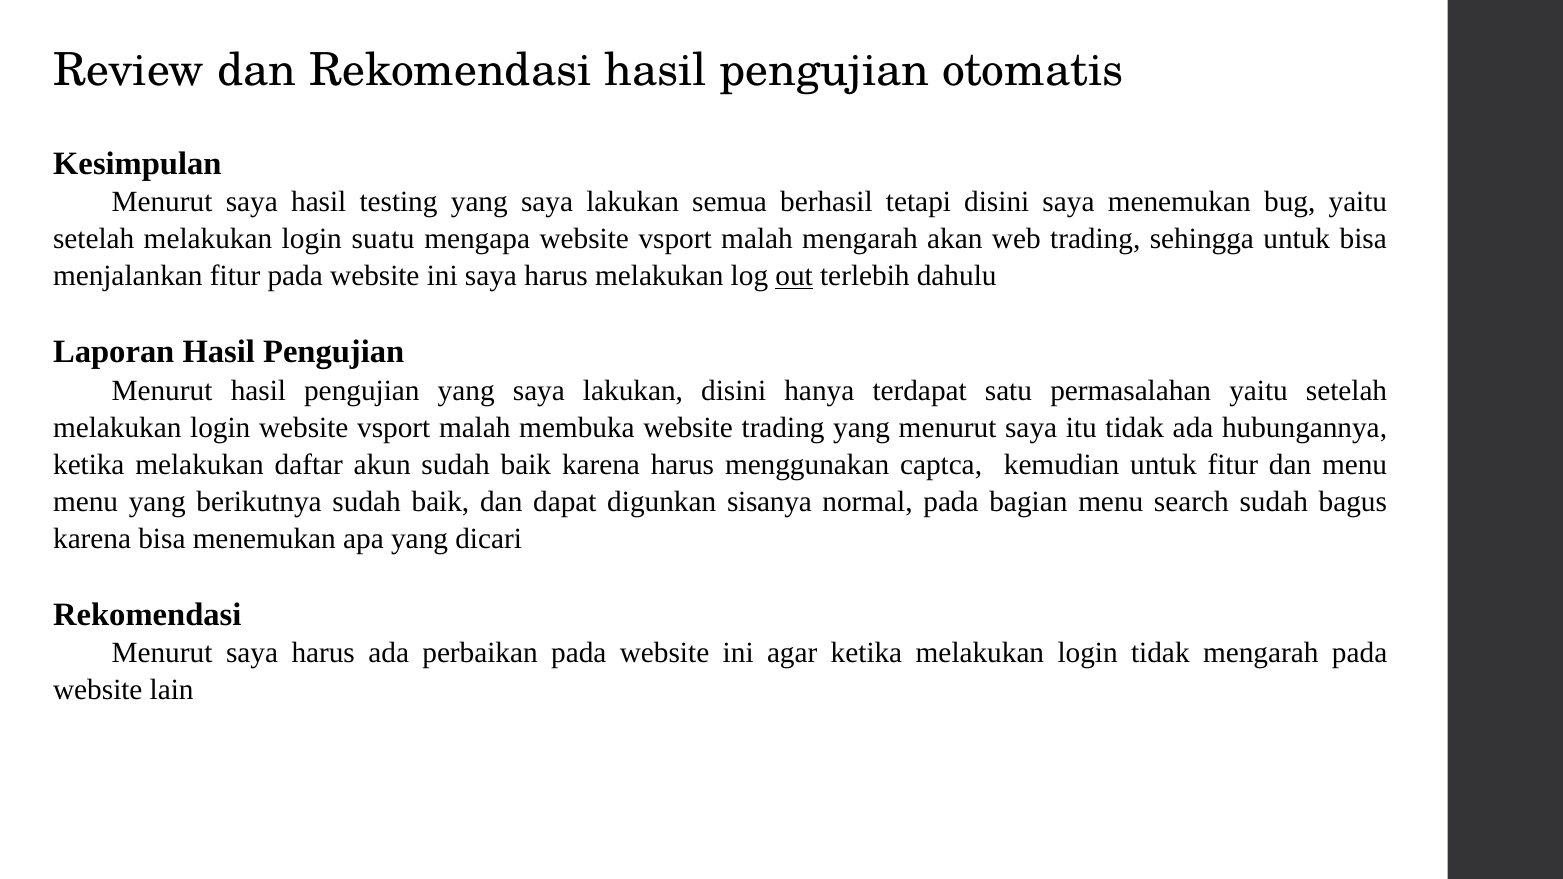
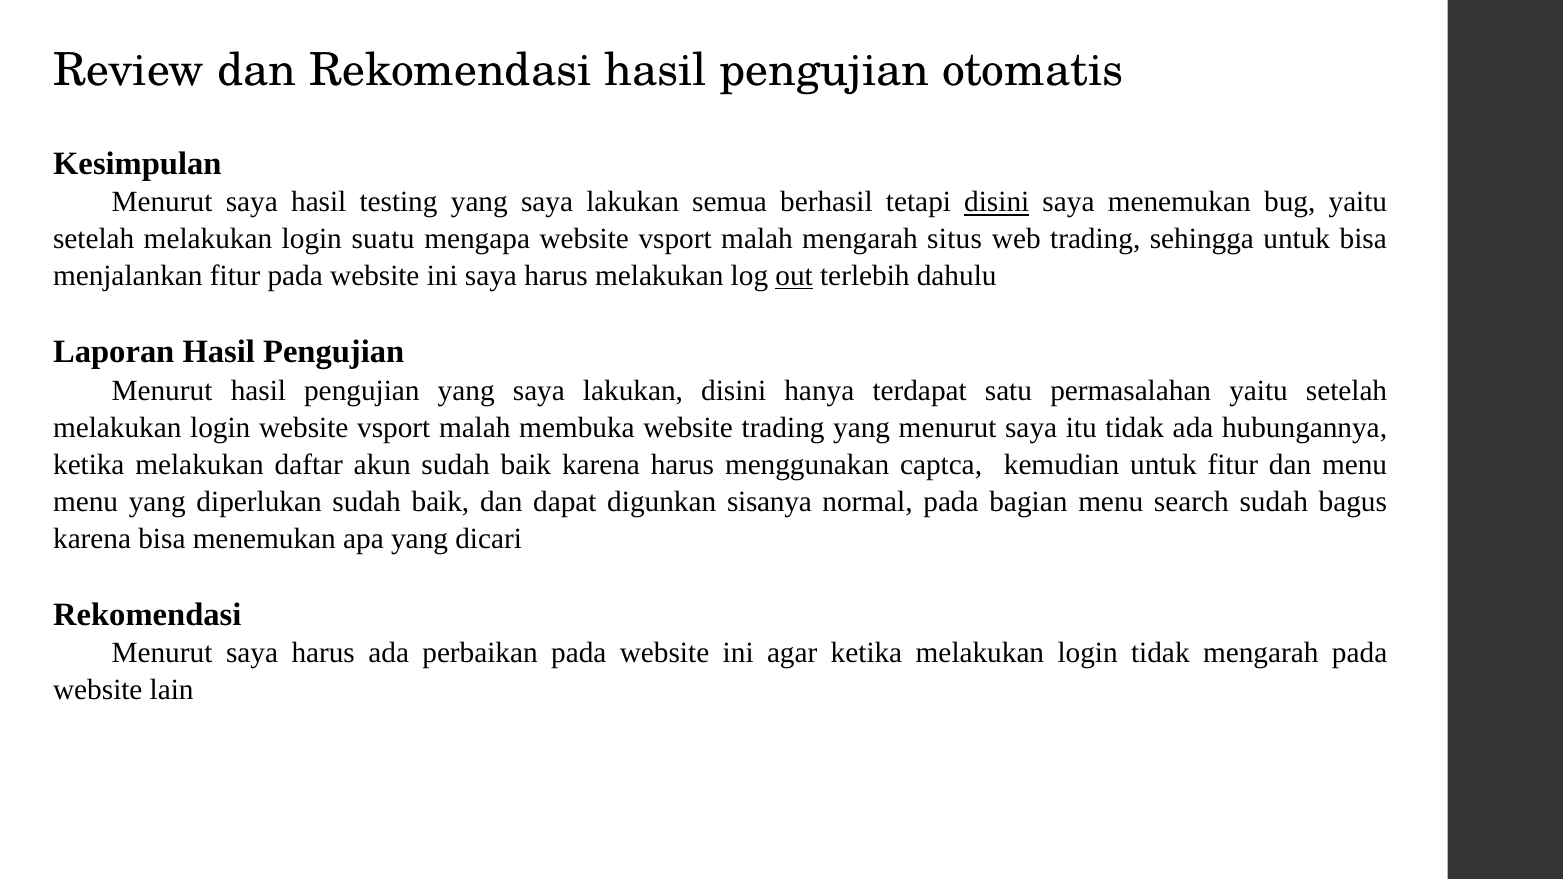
disini at (997, 202) underline: none -> present
akan: akan -> situs
berikutnya: berikutnya -> diperlukan
